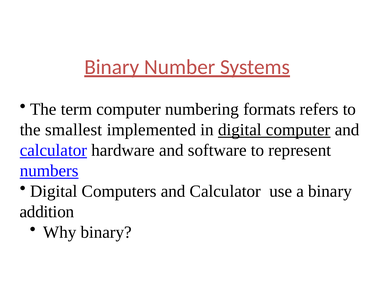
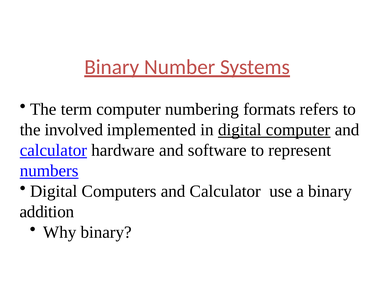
smallest: smallest -> involved
